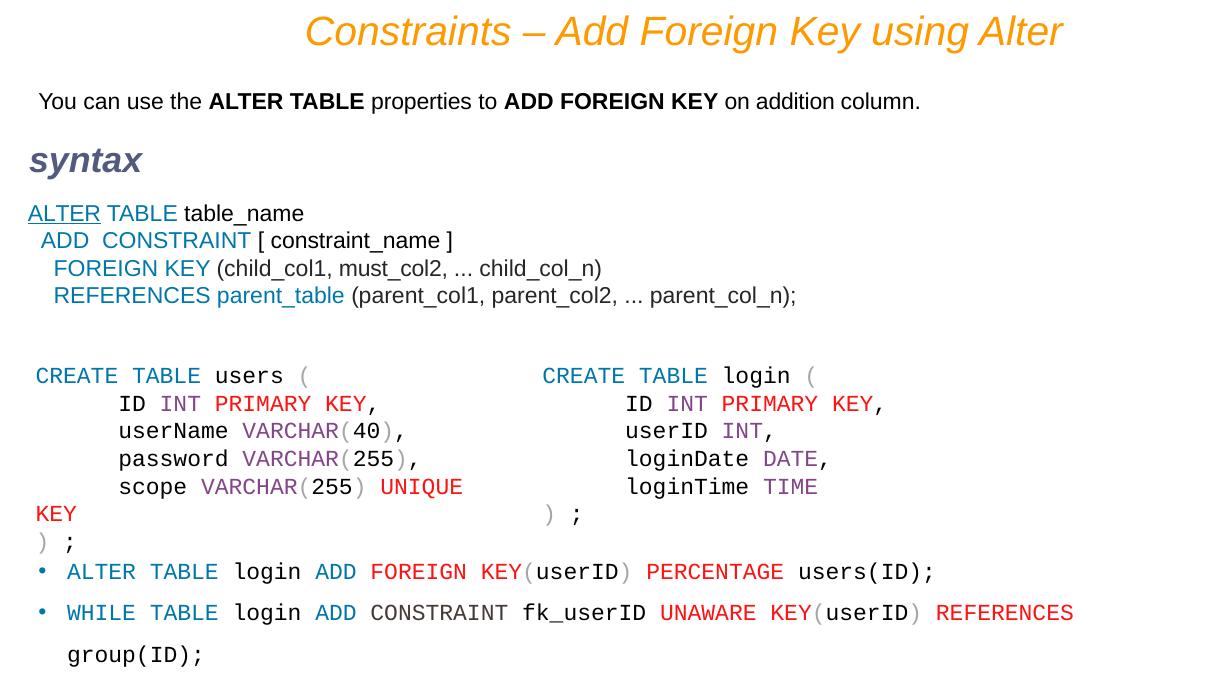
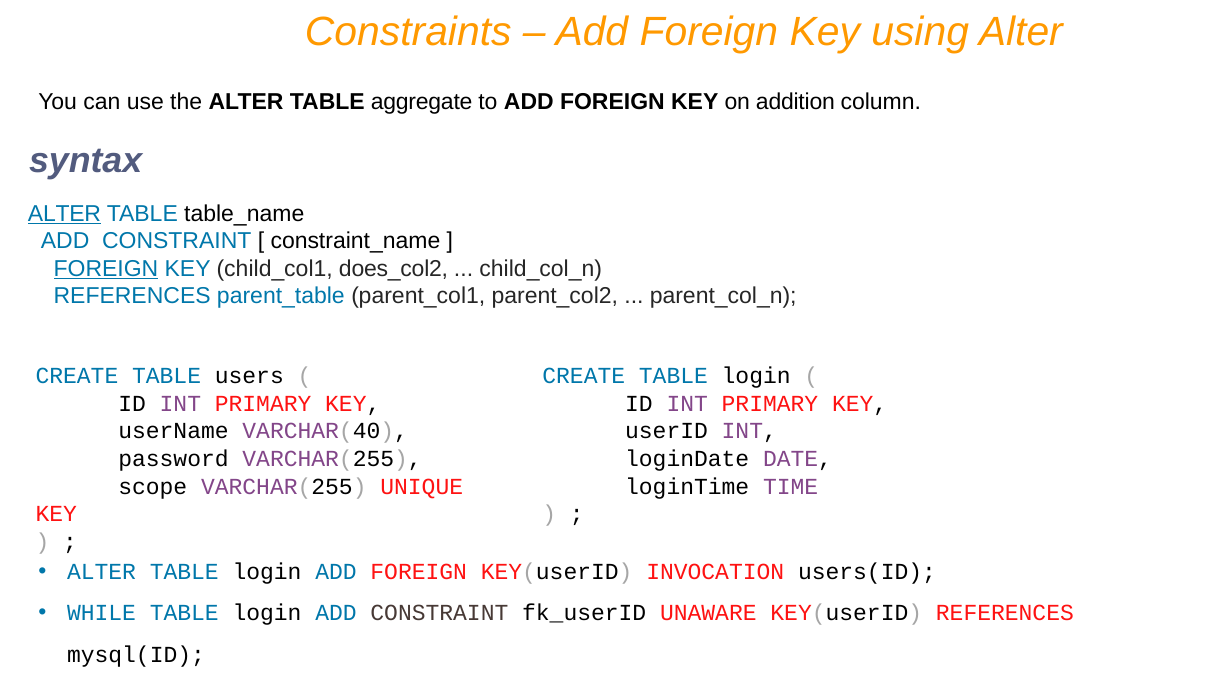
properties: properties -> aggregate
FOREIGN at (106, 269) underline: none -> present
must_col2: must_col2 -> does_col2
PERCENTAGE: PERCENTAGE -> INVOCATION
group(ID: group(ID -> mysql(ID
